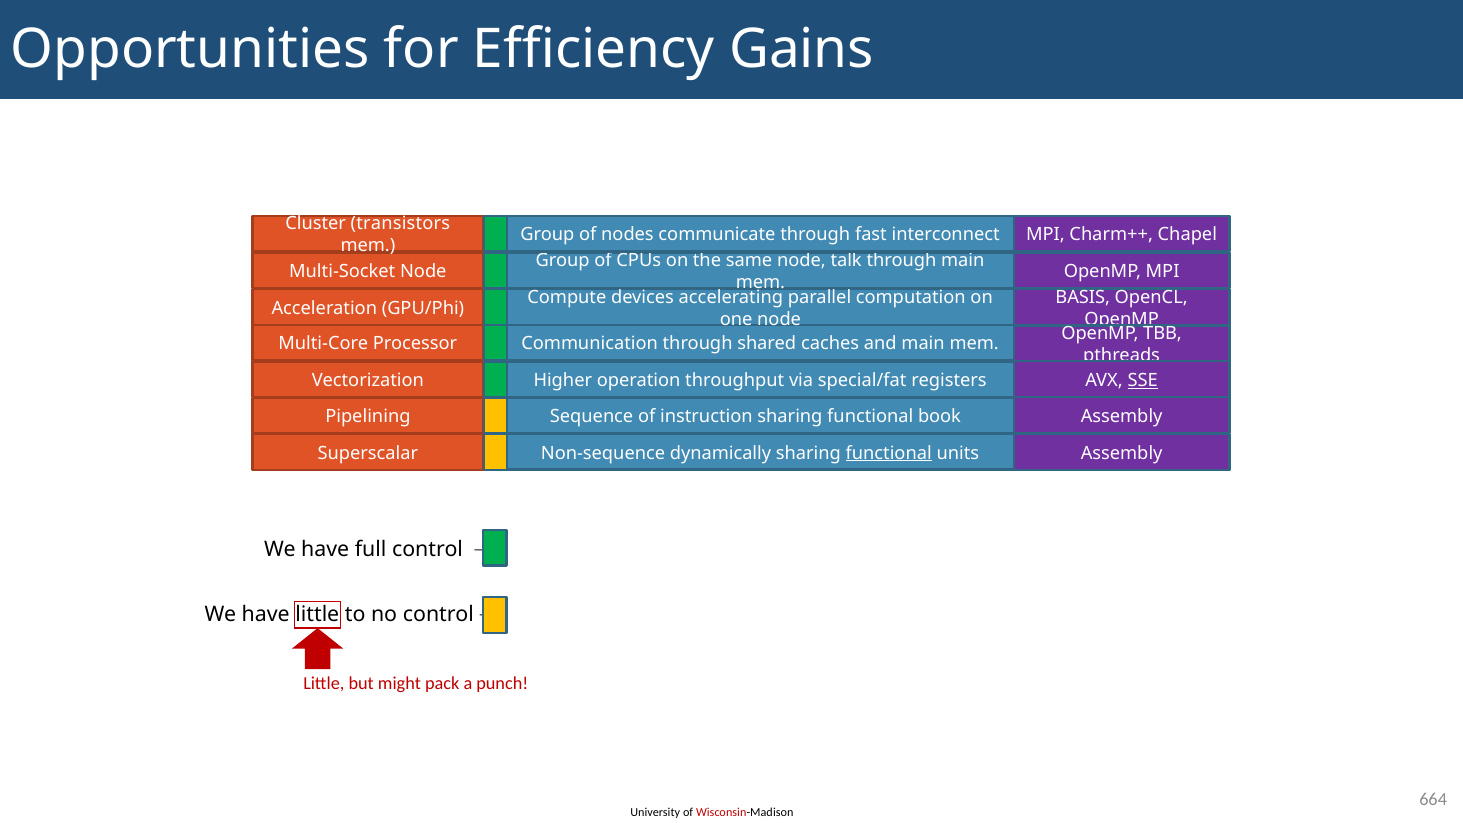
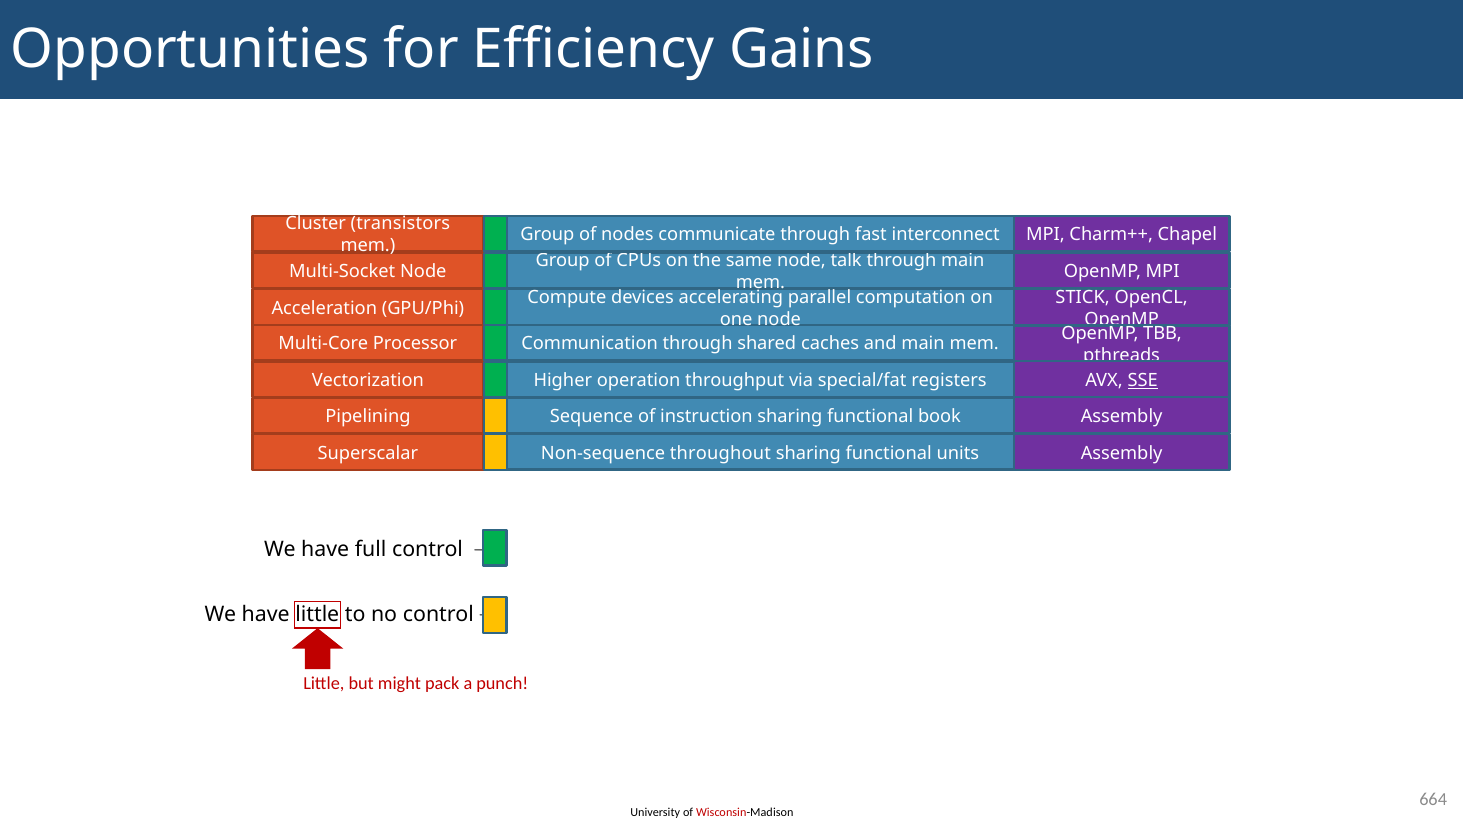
BASIS: BASIS -> STICK
dynamically: dynamically -> throughout
functional at (889, 453) underline: present -> none
